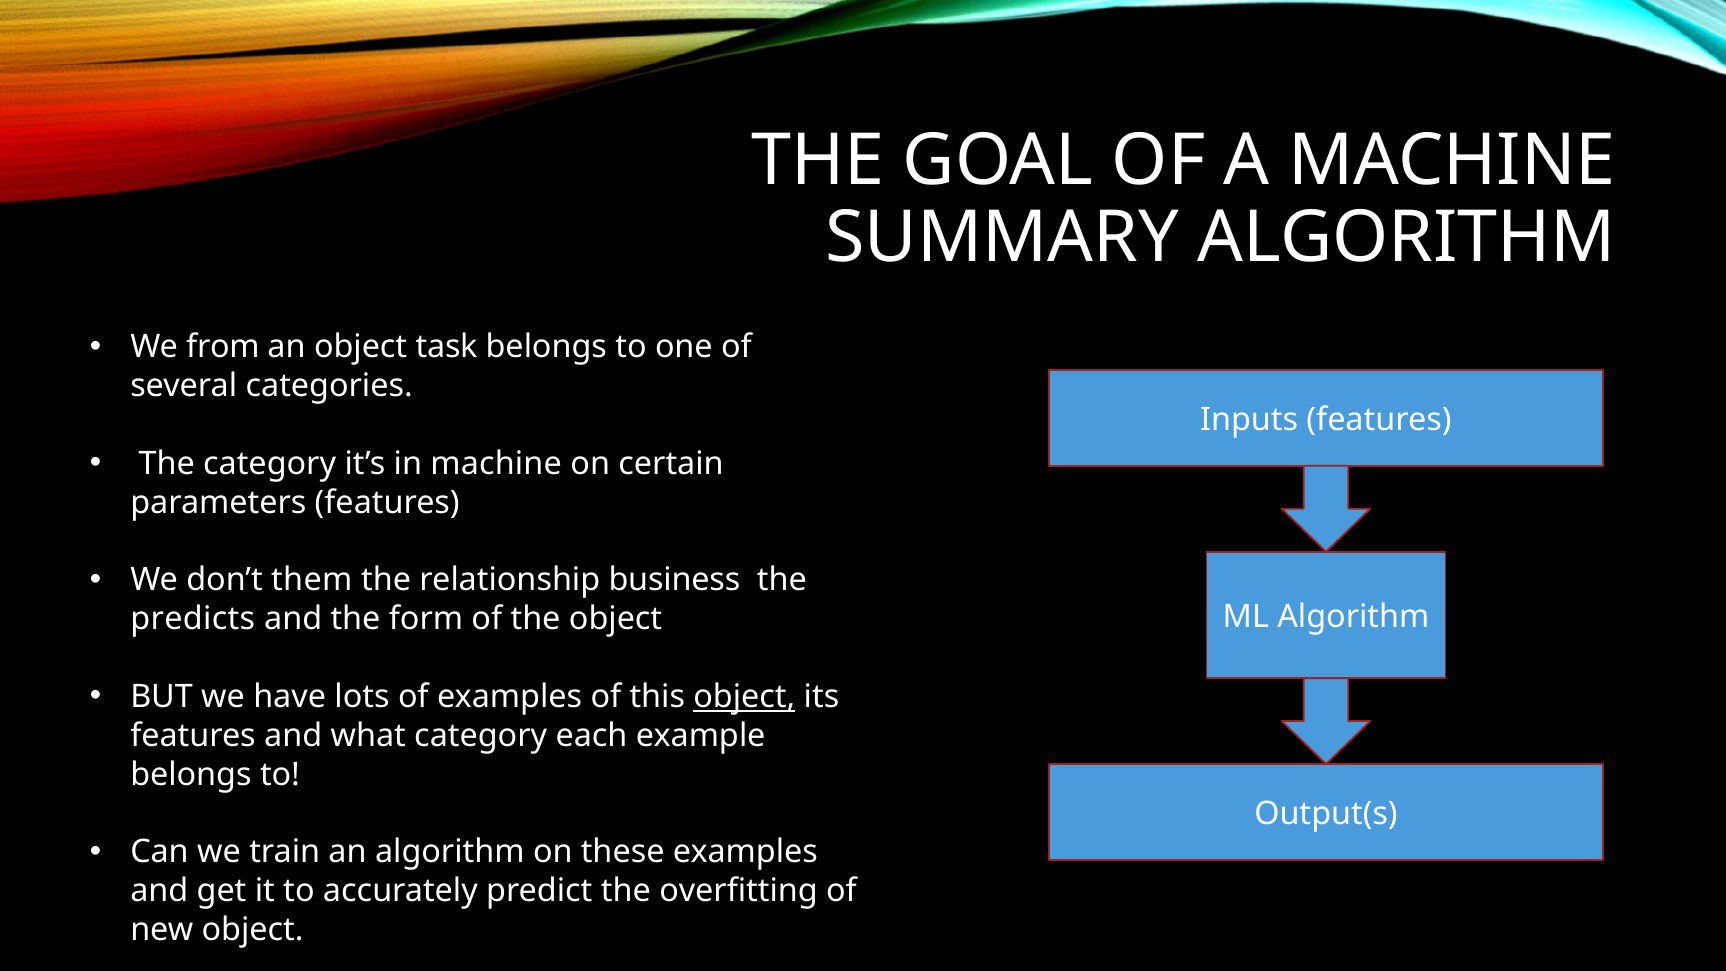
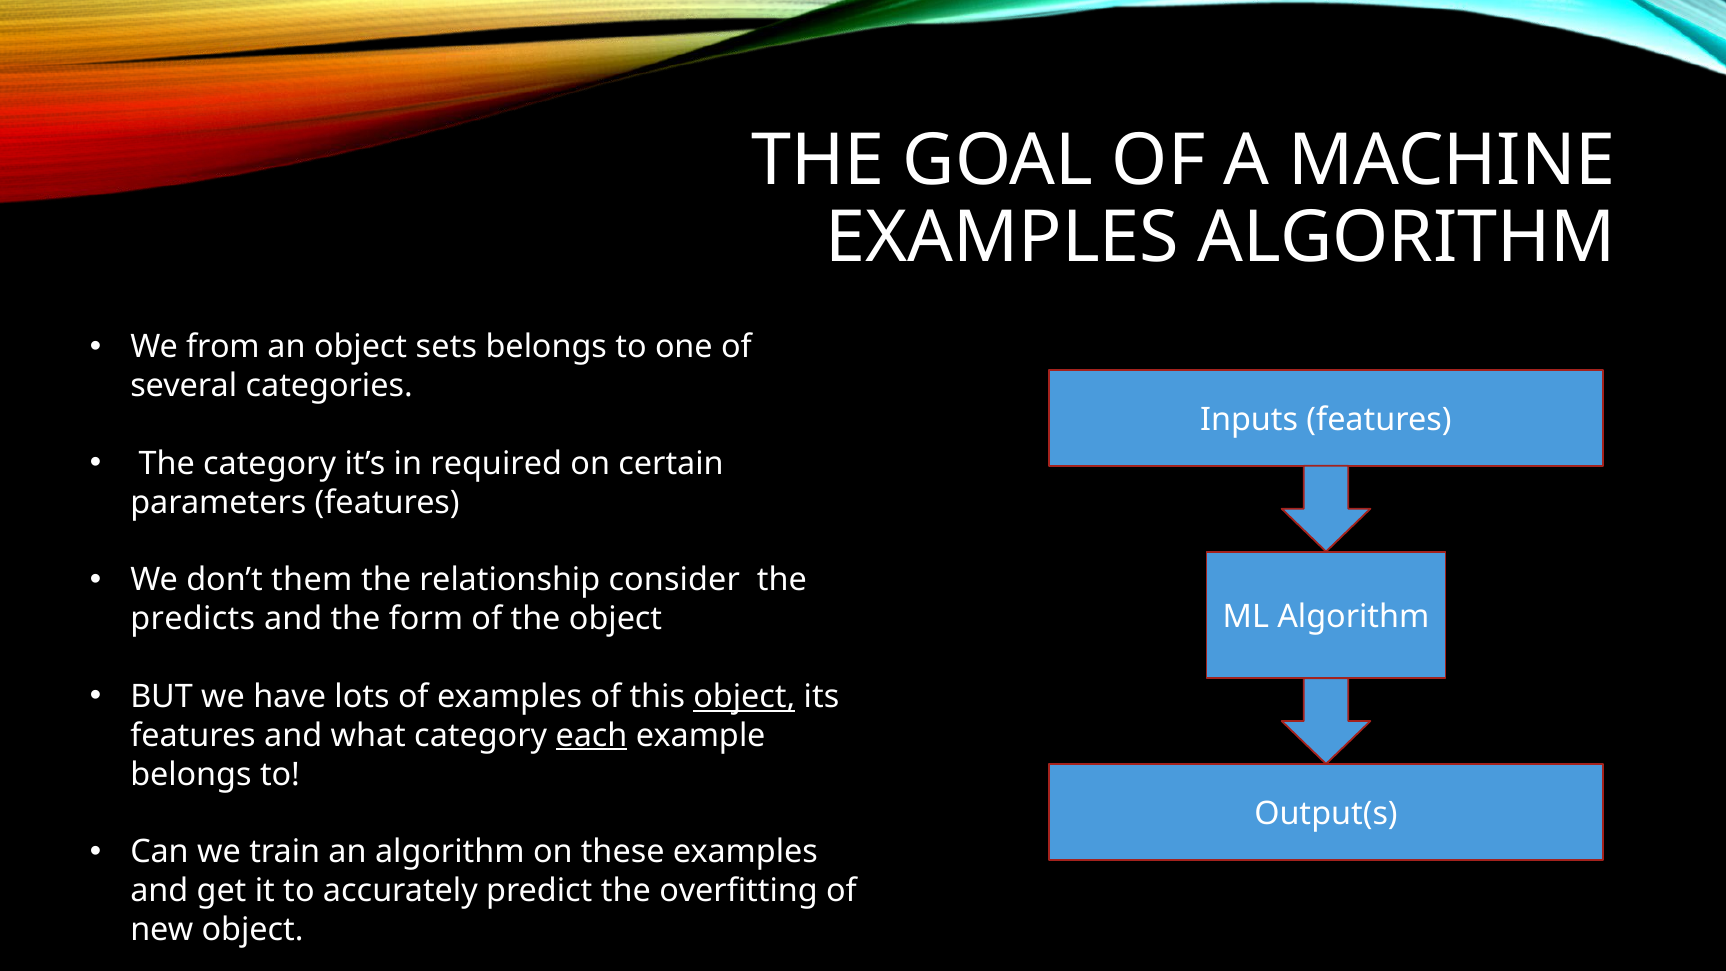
SUMMARY at (1002, 238): SUMMARY -> EXAMPLES
task: task -> sets
in machine: machine -> required
business: business -> consider
each underline: none -> present
